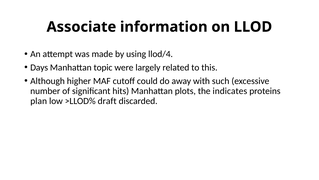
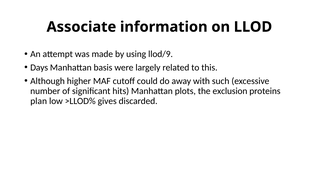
llod/4: llod/4 -> llod/9
topic: topic -> basis
indicates: indicates -> exclusion
draft: draft -> gives
